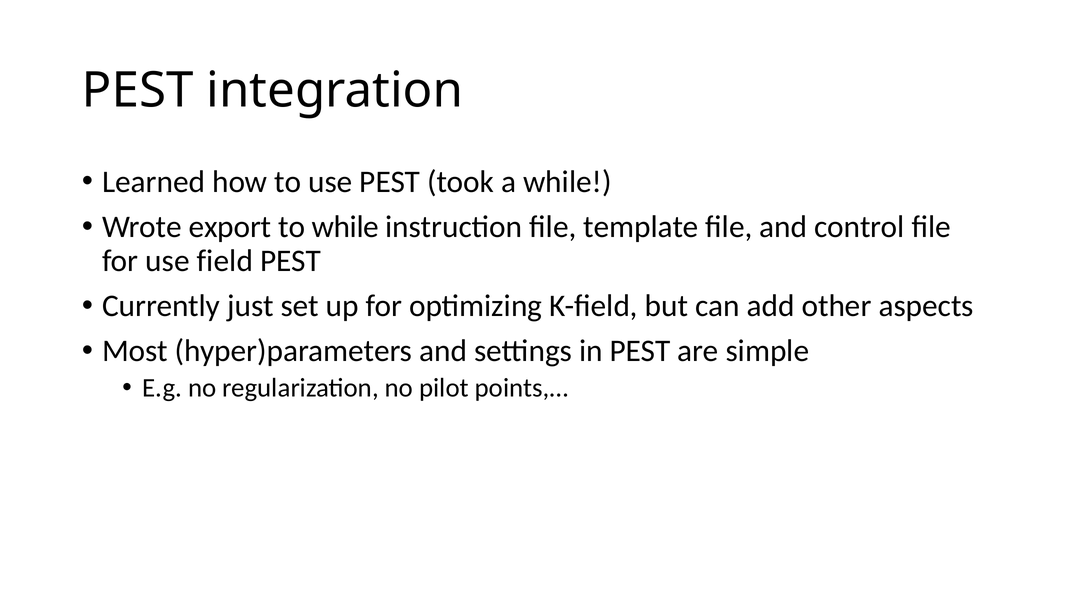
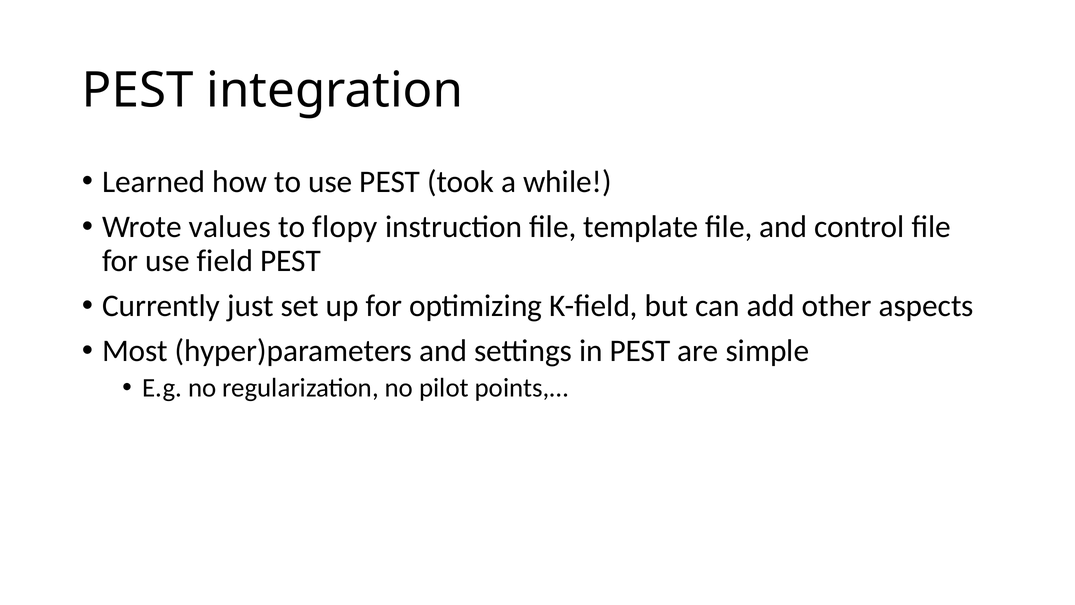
export: export -> values
to while: while -> flopy
